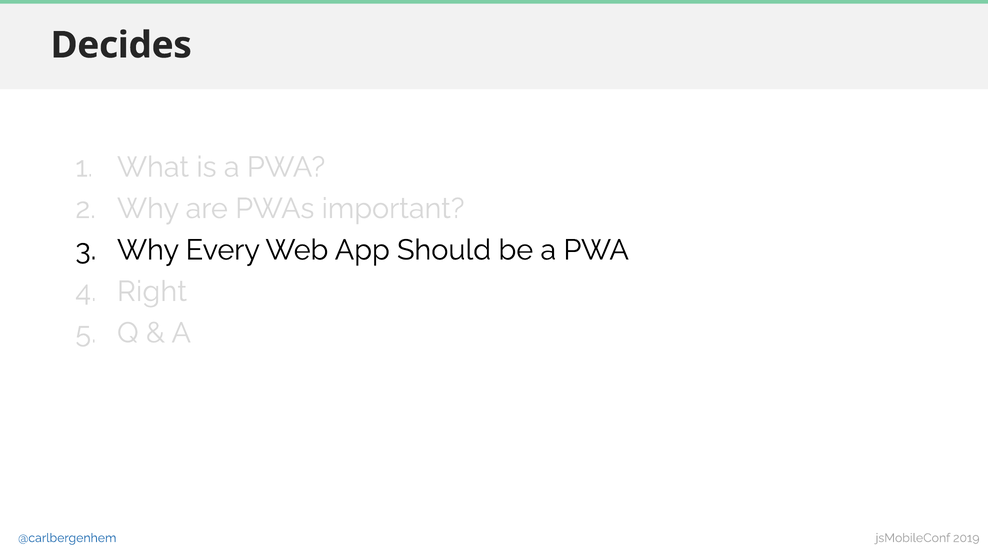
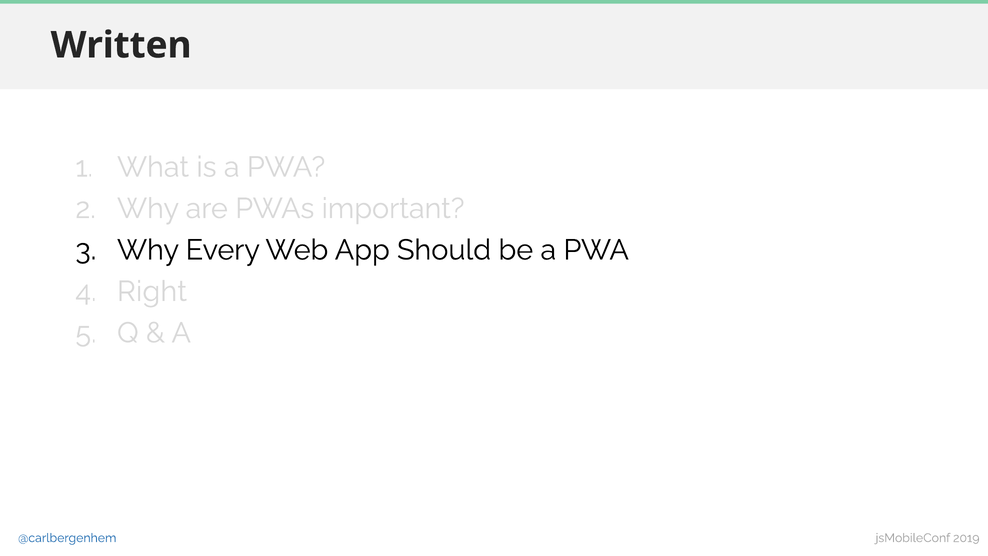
Decides: Decides -> Written
